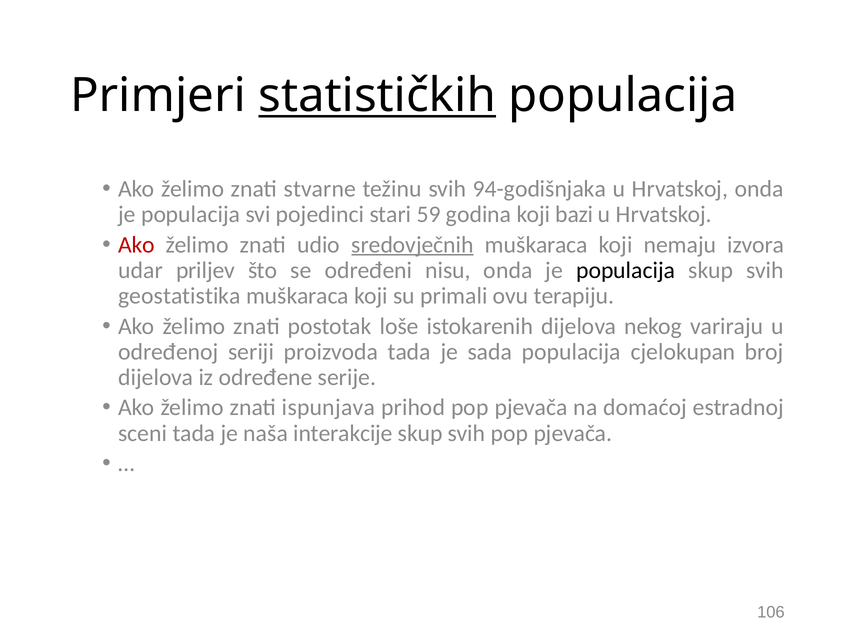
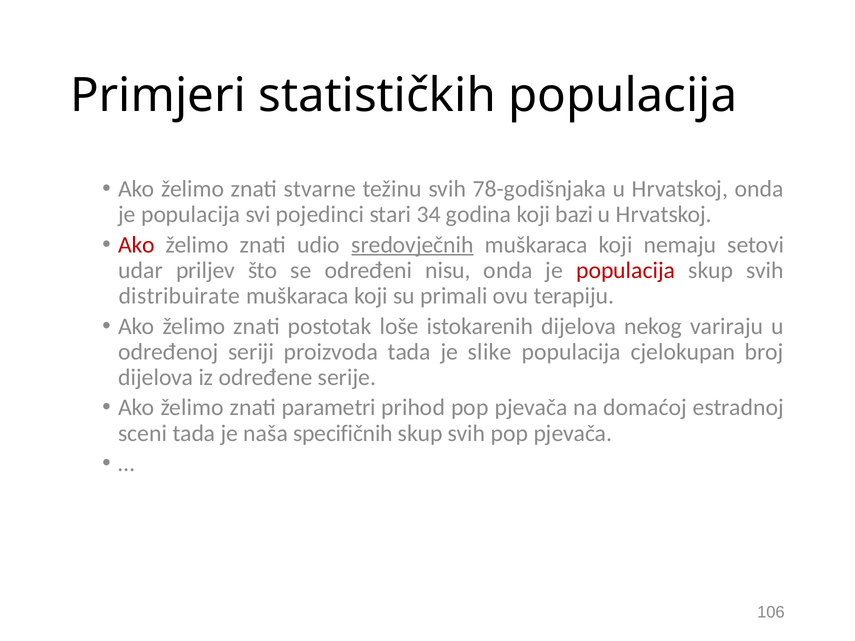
statističkih underline: present -> none
94-godišnjaka: 94-godišnjaka -> 78-godišnjaka
59: 59 -> 34
izvora: izvora -> setovi
populacija at (626, 271) colour: black -> red
geostatistika: geostatistika -> distribuirate
sada: sada -> slike
ispunjava: ispunjava -> parametri
interakcije: interakcije -> specifičnih
